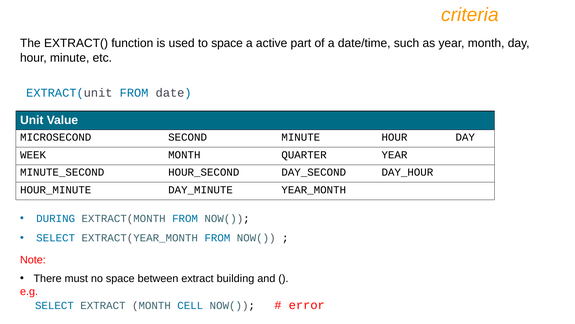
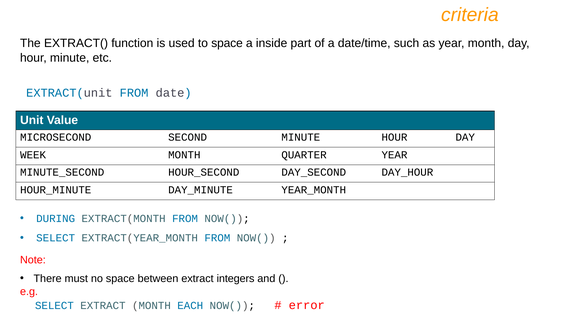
active: active -> inside
building: building -> integers
CELL: CELL -> EACH
